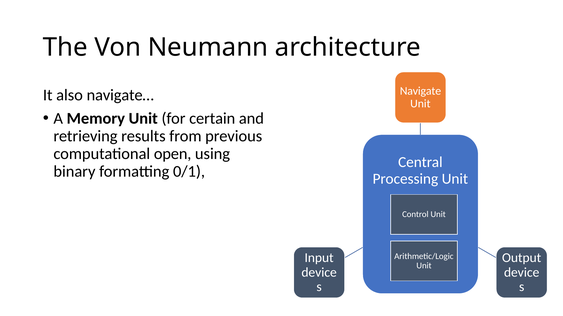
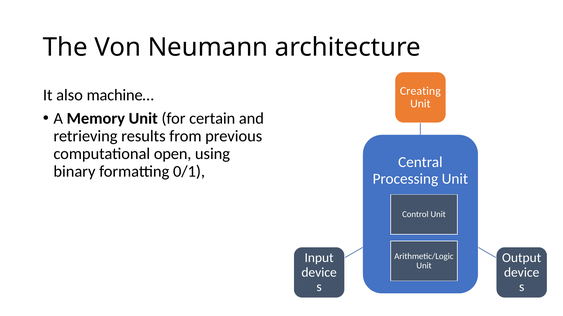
Navigate: Navigate -> Creating
navigate…: navigate… -> machine…
